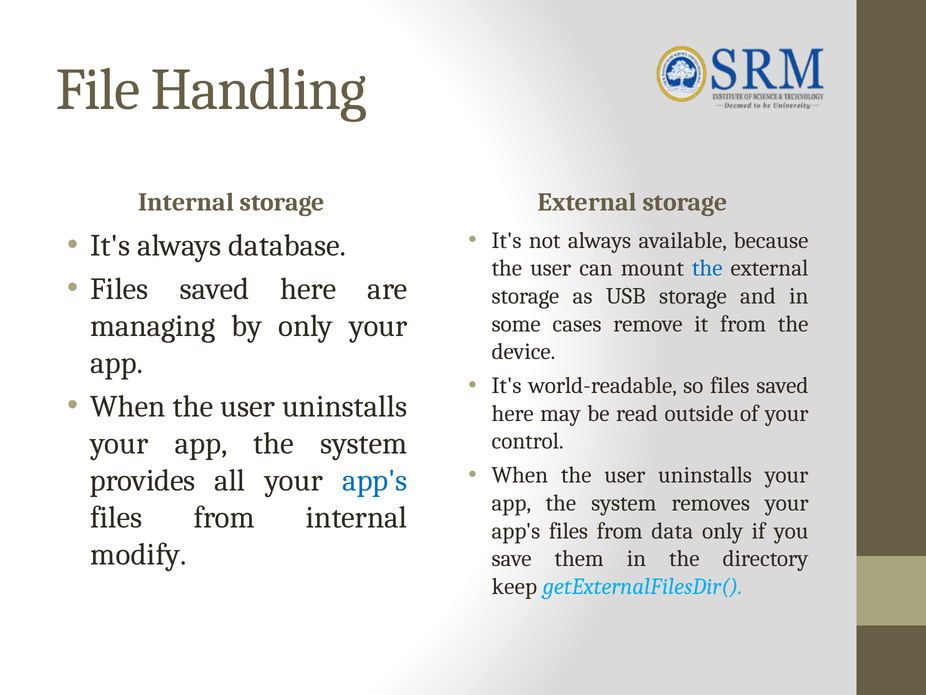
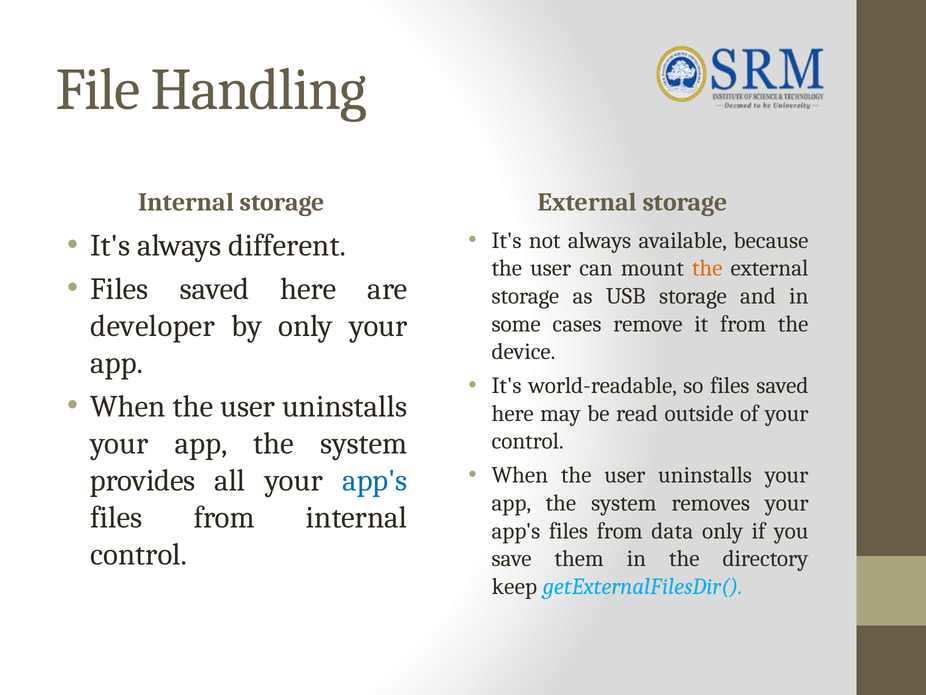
database: database -> different
the at (707, 268) colour: blue -> orange
managing: managing -> developer
modify at (139, 554): modify -> control
